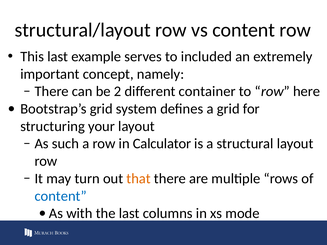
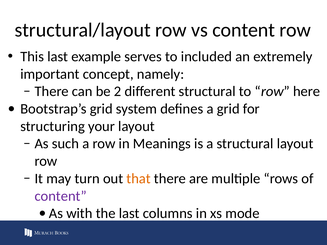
different container: container -> structural
Calculator: Calculator -> Meanings
content at (61, 196) colour: blue -> purple
